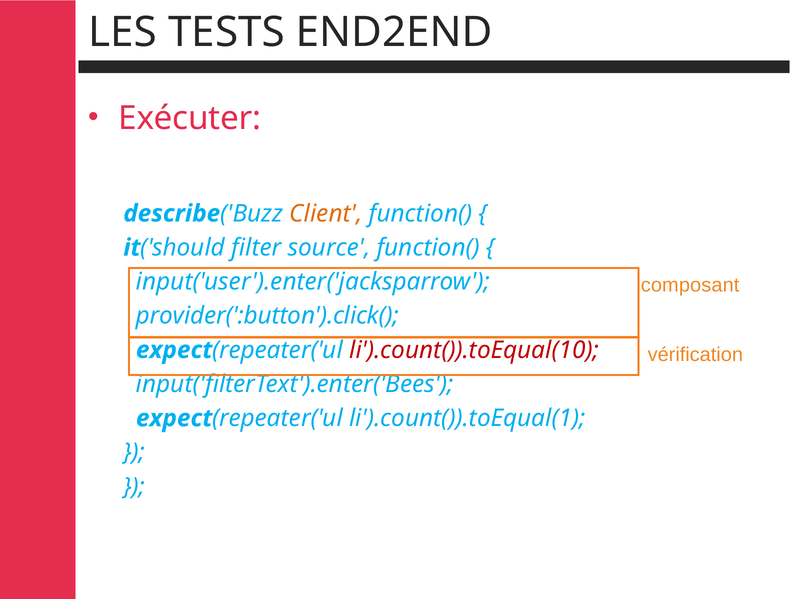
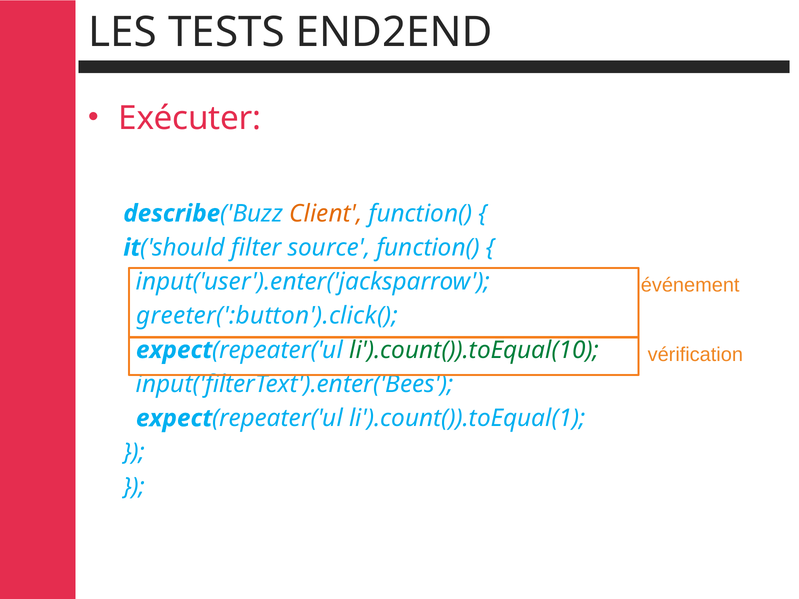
composant: composant -> événement
provider(':button').click(: provider(':button').click( -> greeter(':button').click(
li').count()).toEqual(10 colour: red -> green
